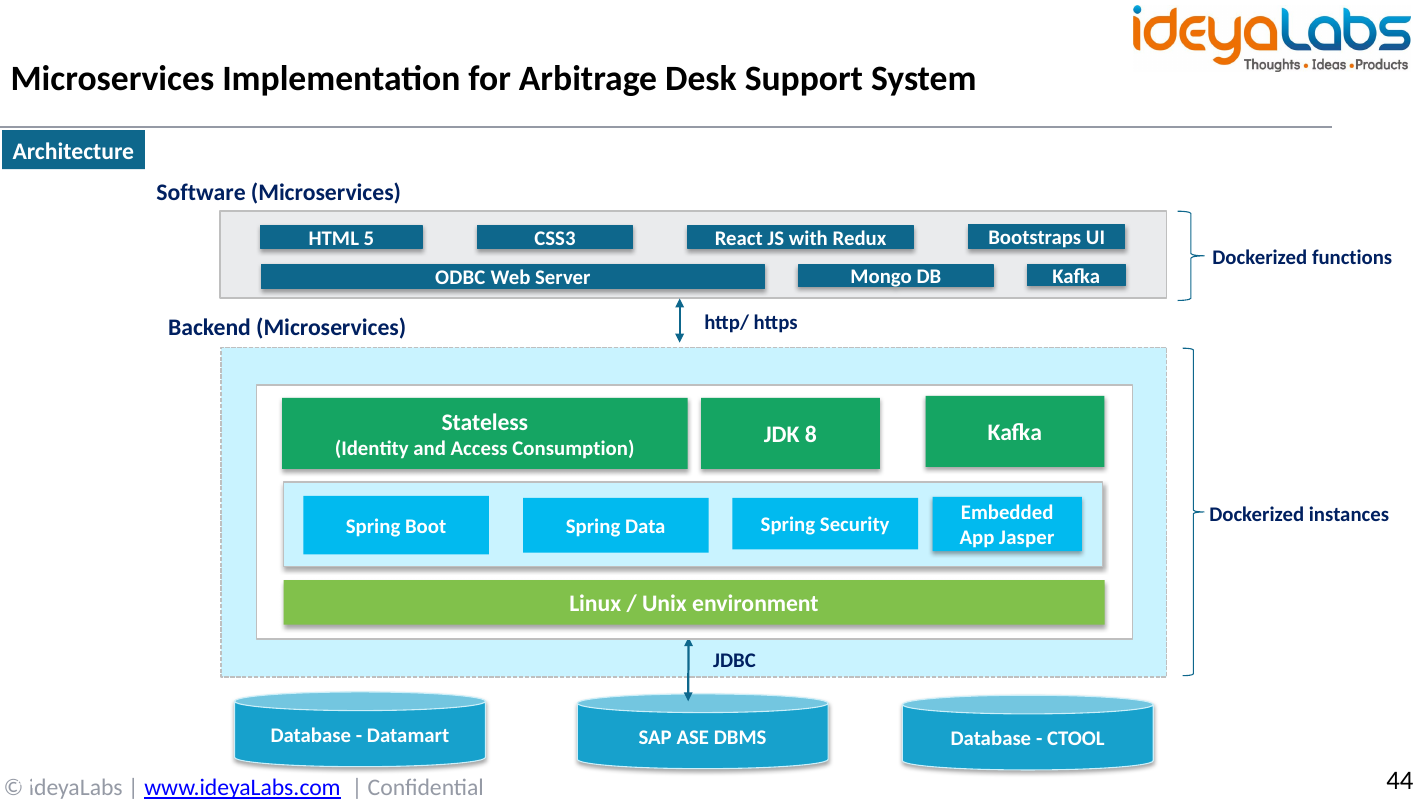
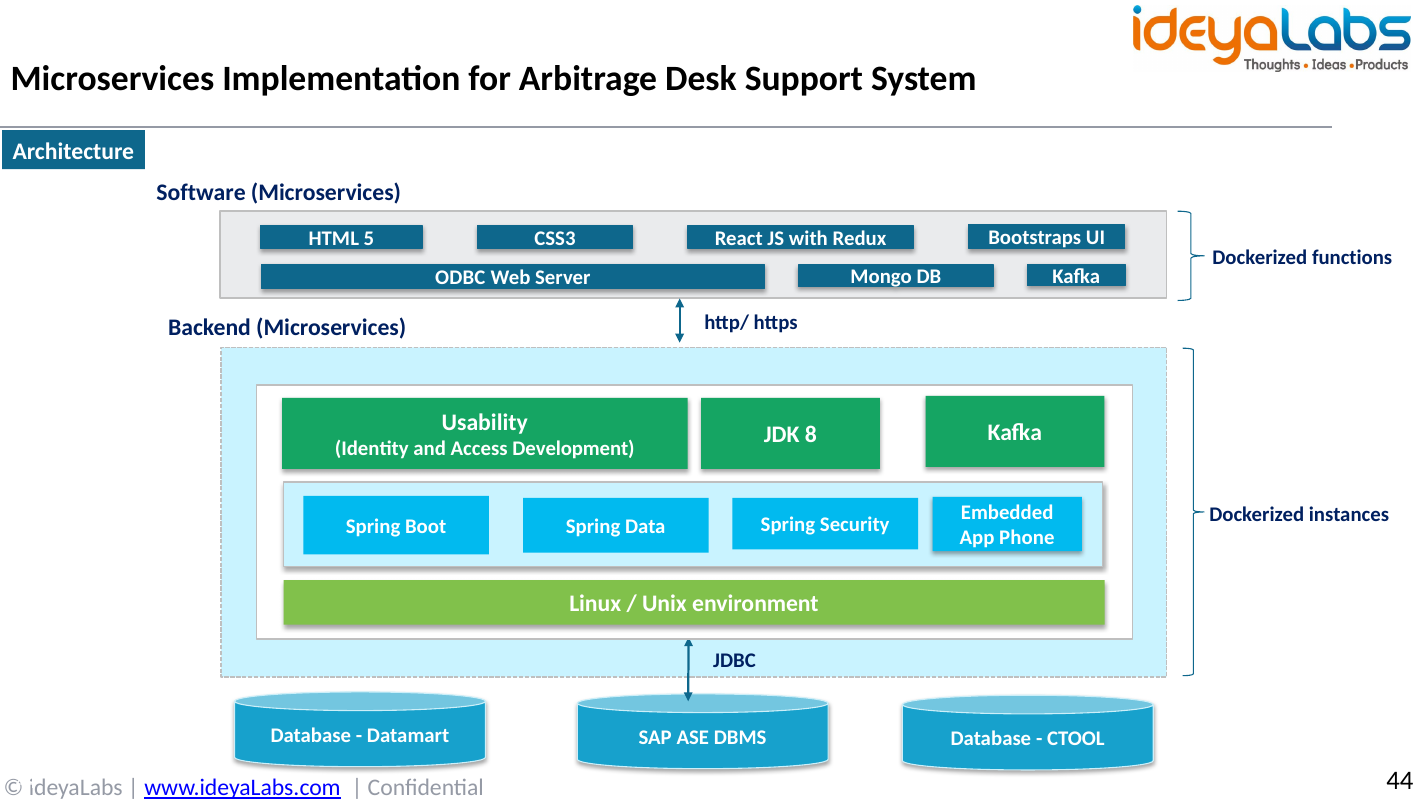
Stateless: Stateless -> Usability
Consumption: Consumption -> Development
Jasper: Jasper -> Phone
